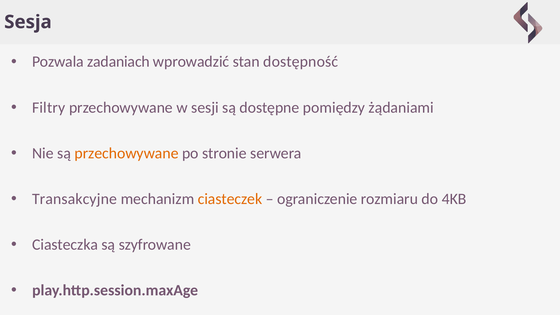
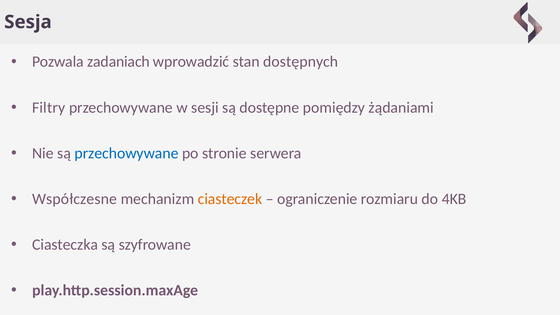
dostępność: dostępność -> dostępnych
przechowywane at (127, 153) colour: orange -> blue
Transakcyjne: Transakcyjne -> Współczesne
